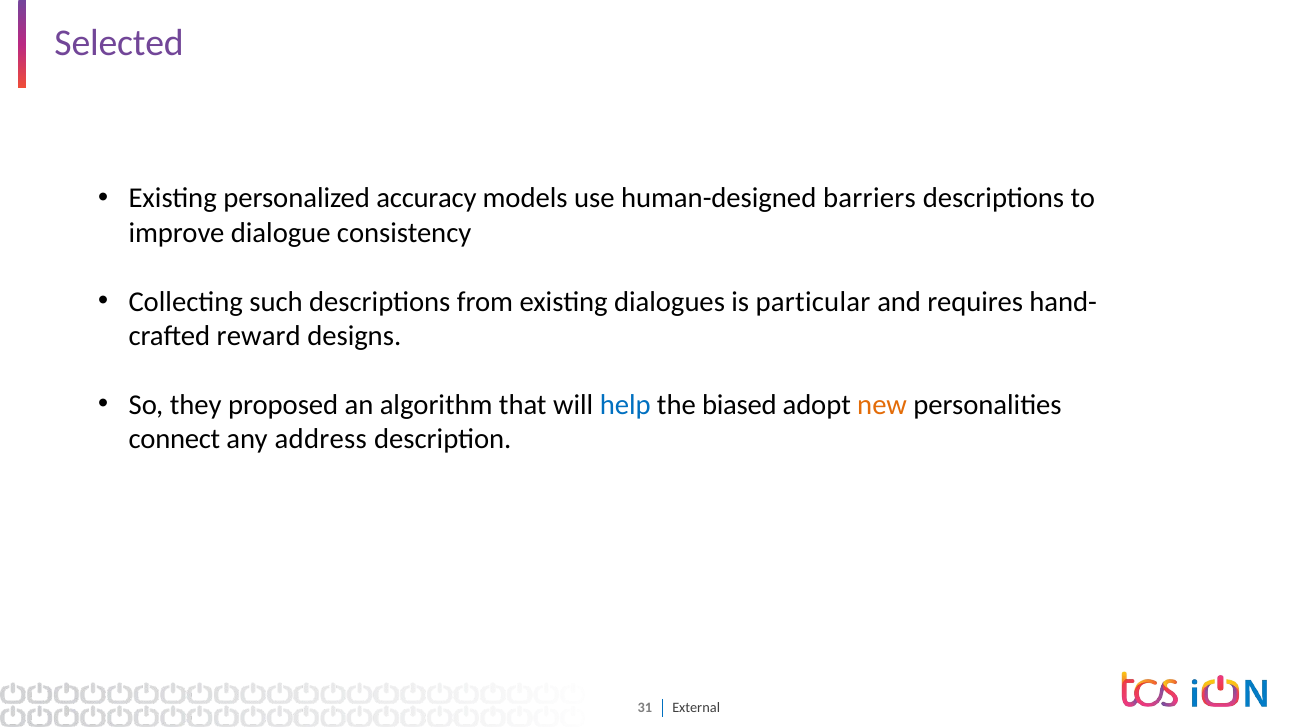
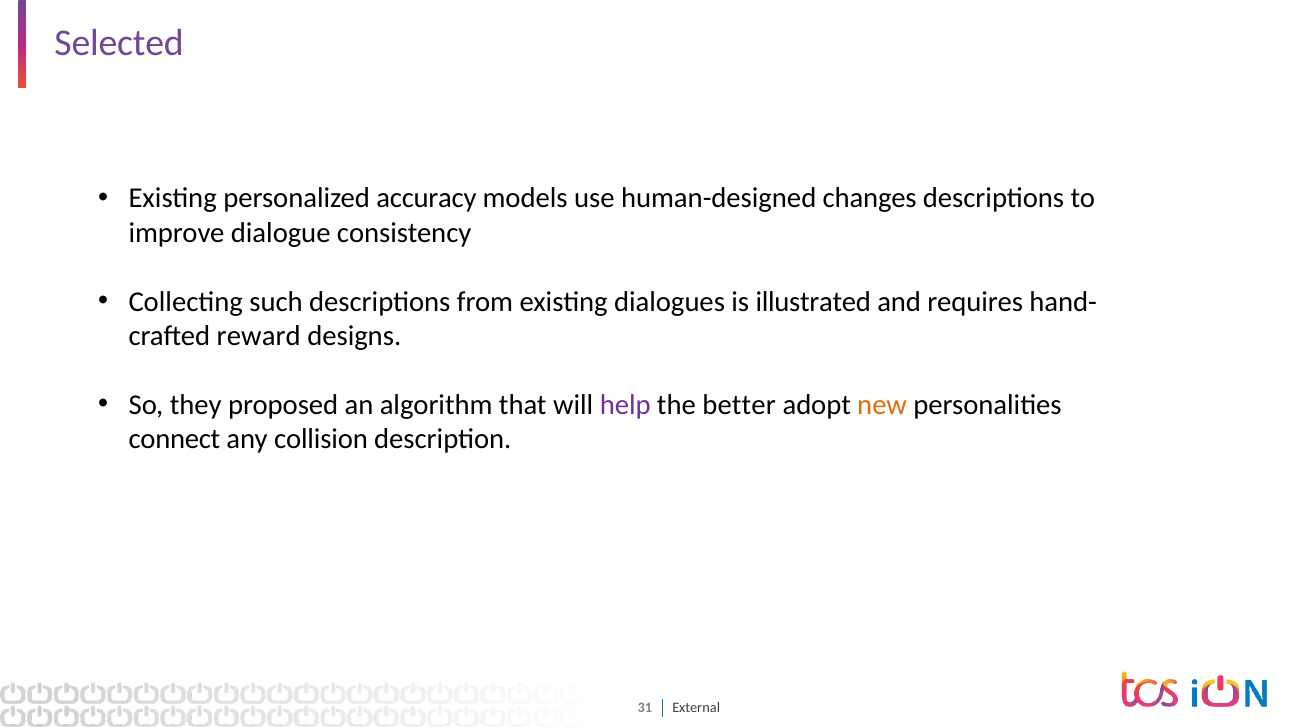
barriers: barriers -> changes
particular: particular -> illustrated
help colour: blue -> purple
biased: biased -> better
address: address -> collision
